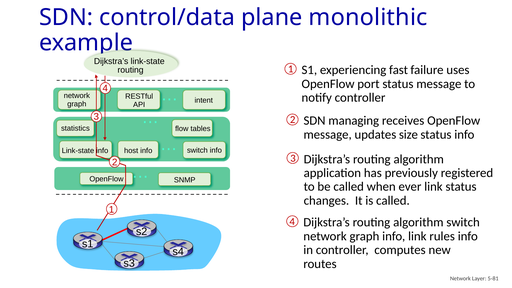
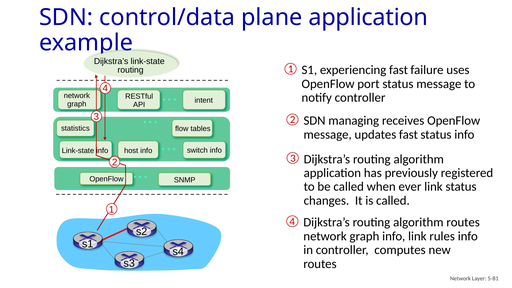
plane monolithic: monolithic -> application
updates size: size -> fast
algorithm switch: switch -> routes
